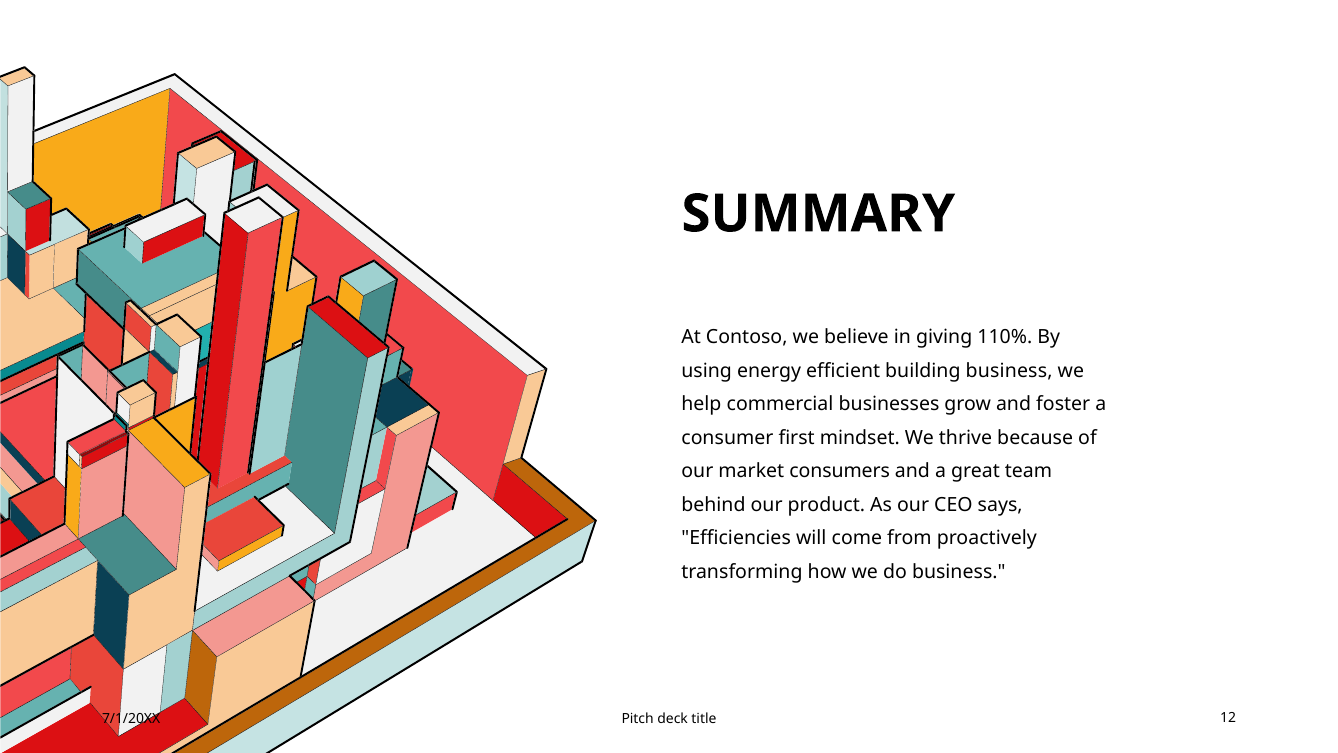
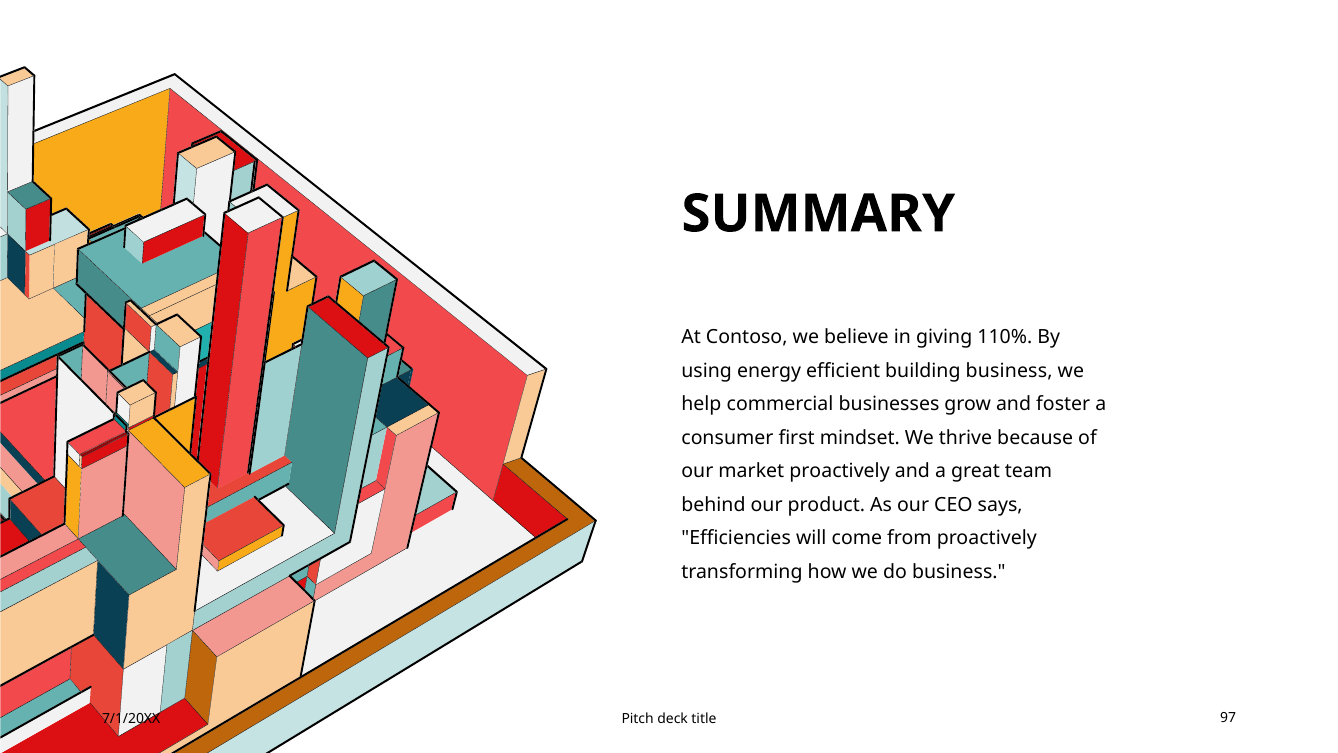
market consumers: consumers -> proactively
12: 12 -> 97
